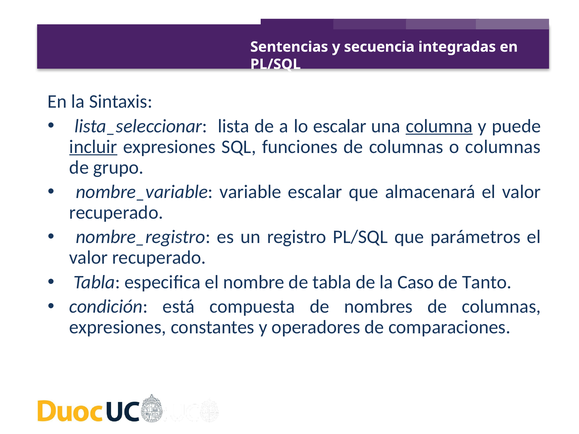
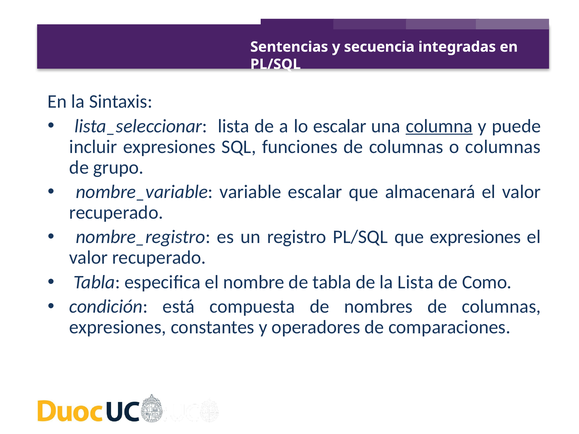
incluir underline: present -> none
que parámetros: parámetros -> expresiones
la Caso: Caso -> Lista
Tanto: Tanto -> Como
